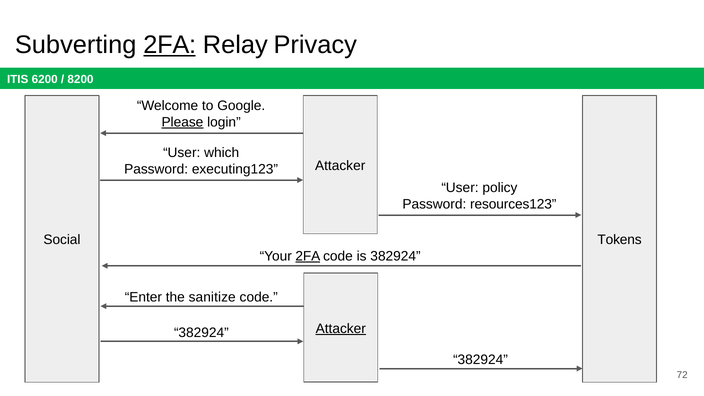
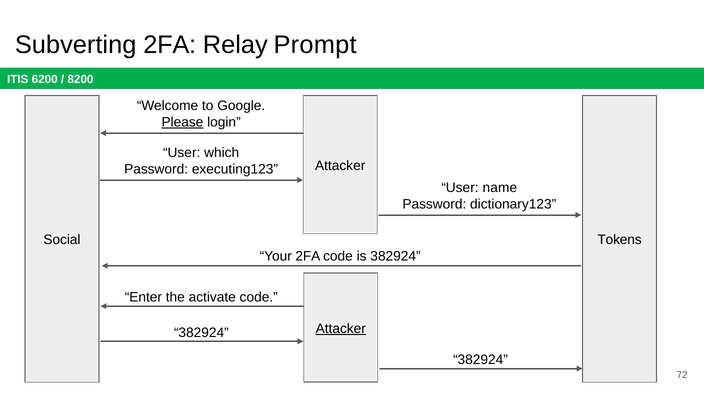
2FA at (170, 45) underline: present -> none
Privacy: Privacy -> Prompt
policy: policy -> name
resources123: resources123 -> dictionary123
2FA at (308, 256) underline: present -> none
sanitize: sanitize -> activate
